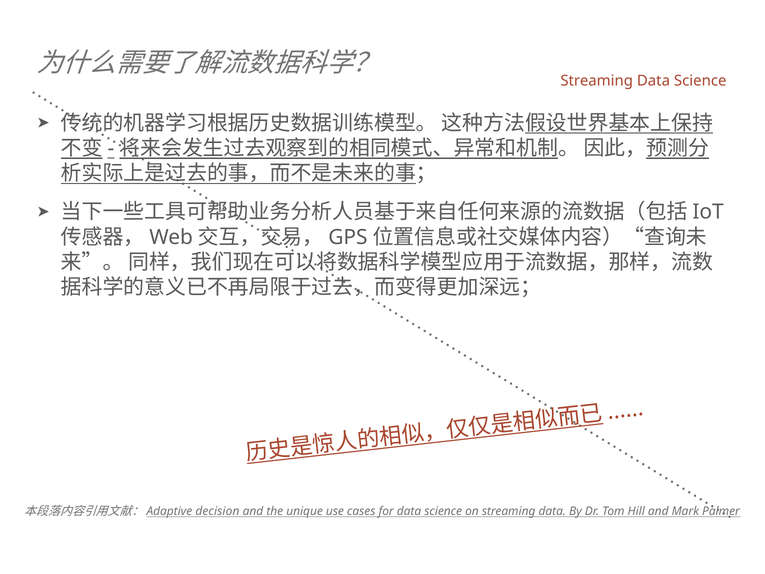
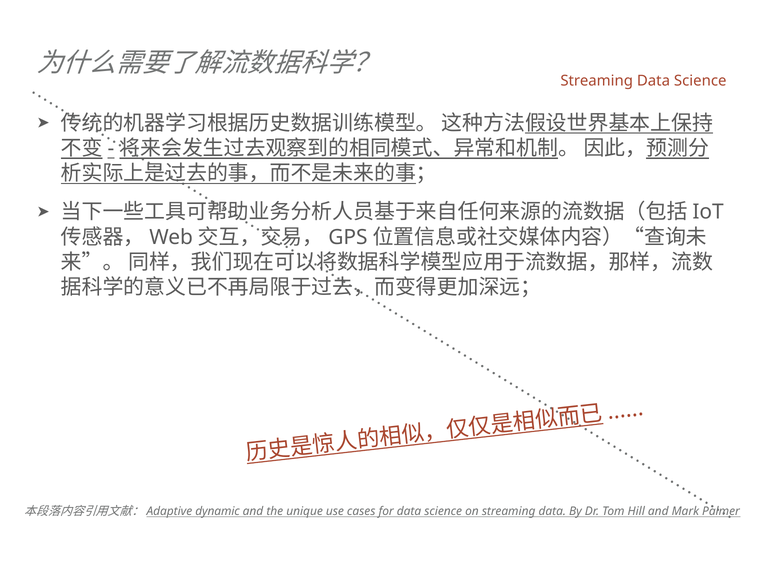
decision: decision -> dynamic
